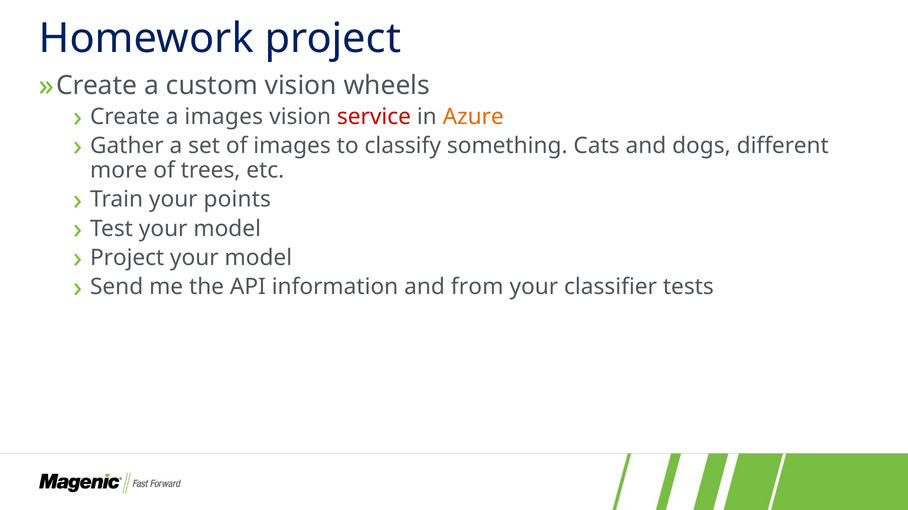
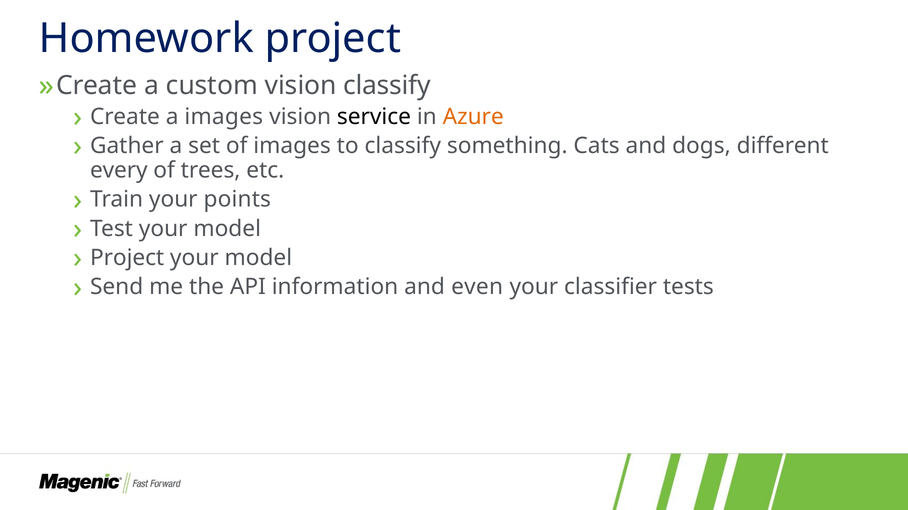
vision wheels: wheels -> classify
service colour: red -> black
more: more -> every
from: from -> even
